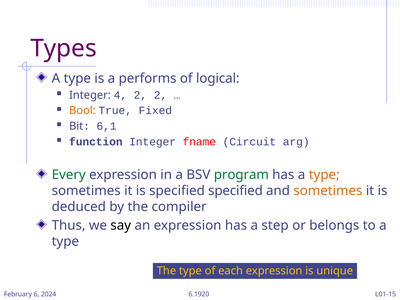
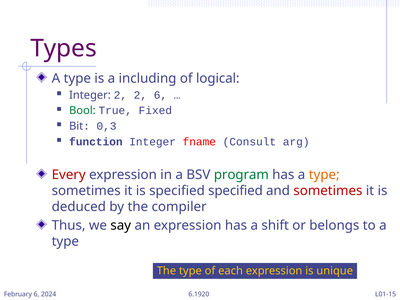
performs: performs -> including
Integer 4: 4 -> 2
2 2: 2 -> 6
Bool colour: orange -> green
6,1: 6,1 -> 0,3
Circuit: Circuit -> Consult
Every colour: green -> red
sometimes at (328, 191) colour: orange -> red
step: step -> shift
